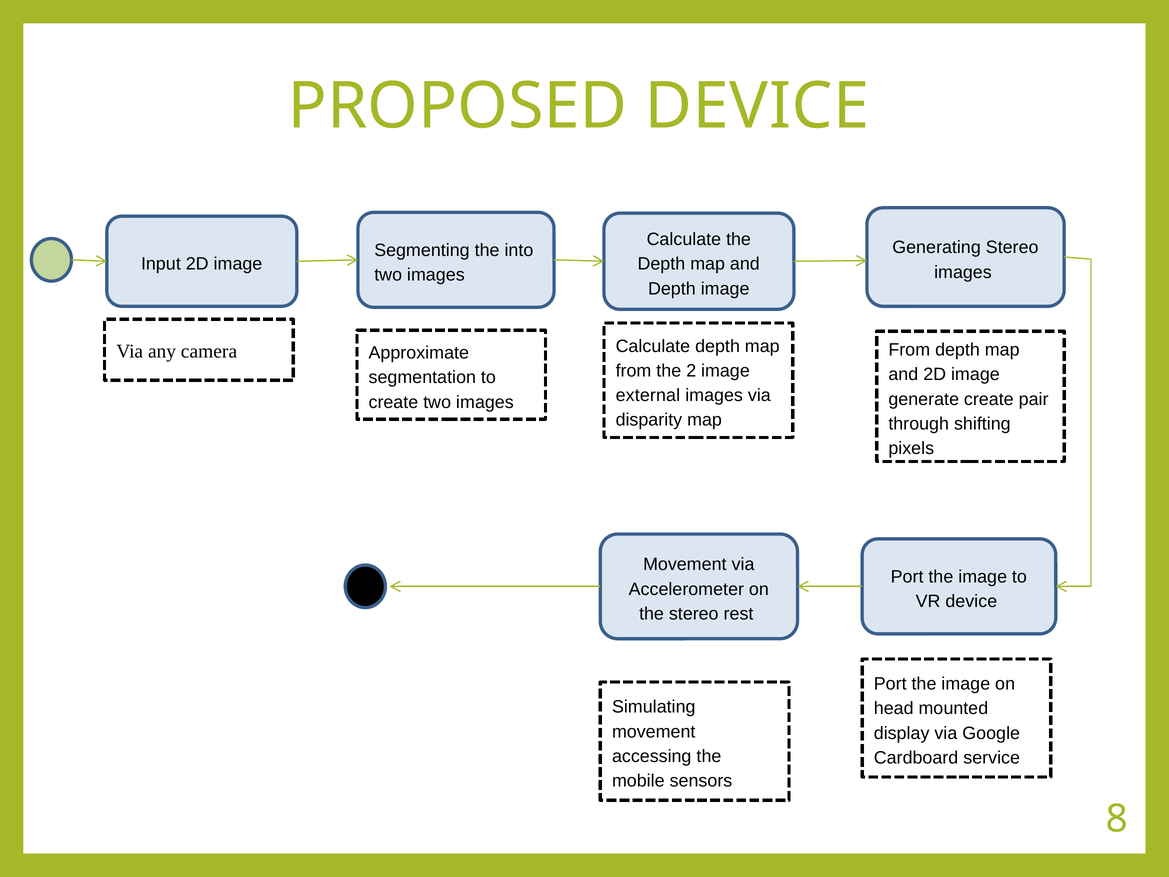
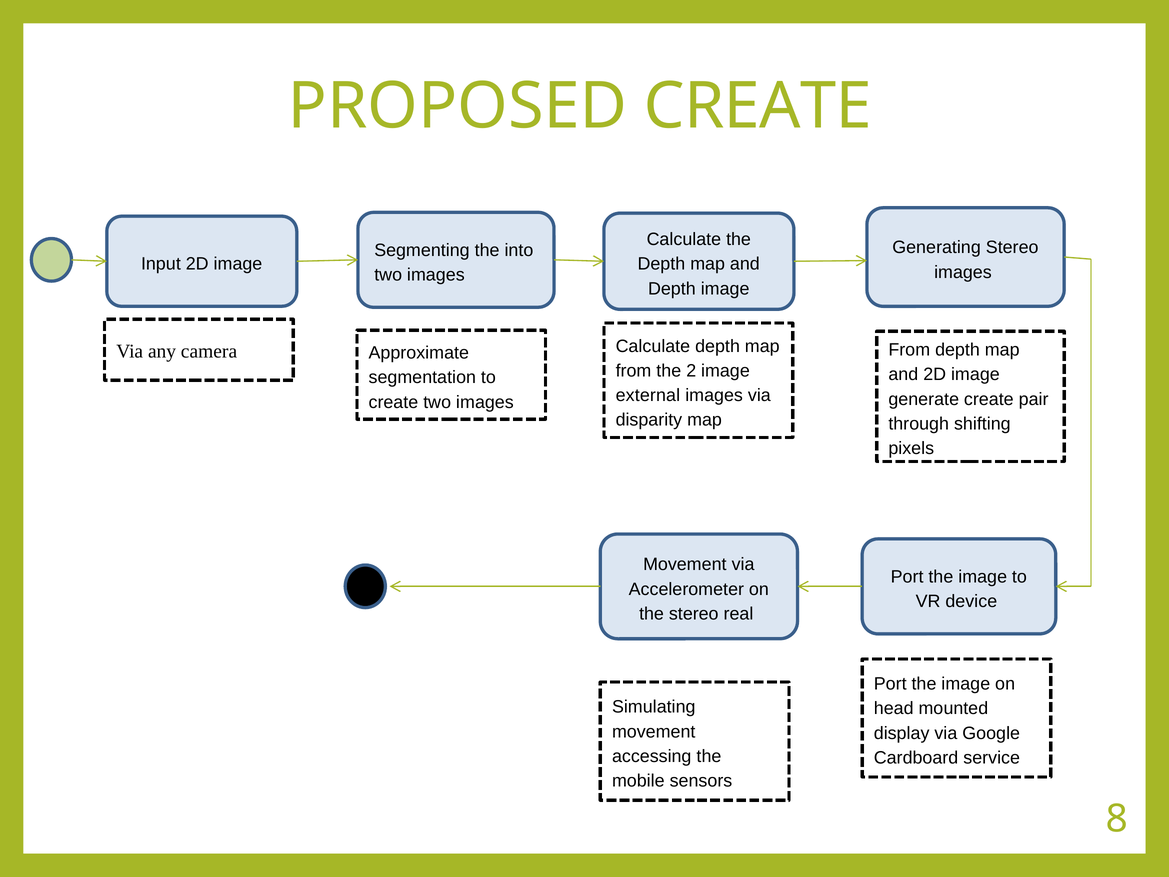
PROPOSED DEVICE: DEVICE -> CREATE
rest: rest -> real
